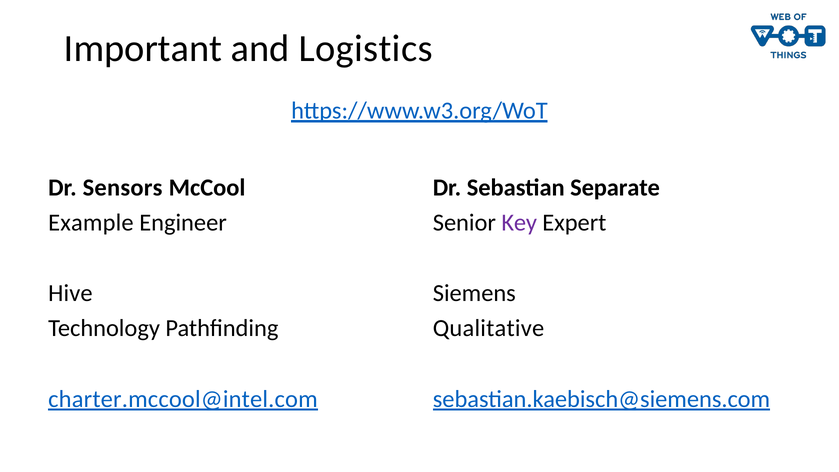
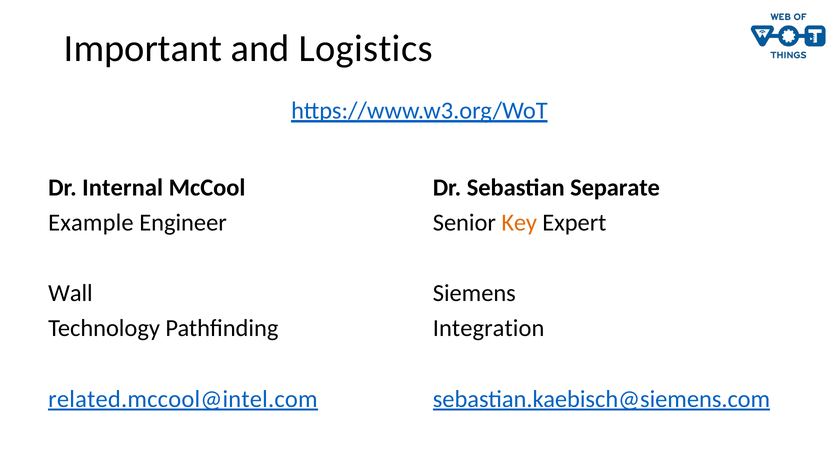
Sensors: Sensors -> Internal
Key colour: purple -> orange
Hive: Hive -> Wall
Qualitative: Qualitative -> Integration
charter.mccool@intel.com: charter.mccool@intel.com -> related.mccool@intel.com
